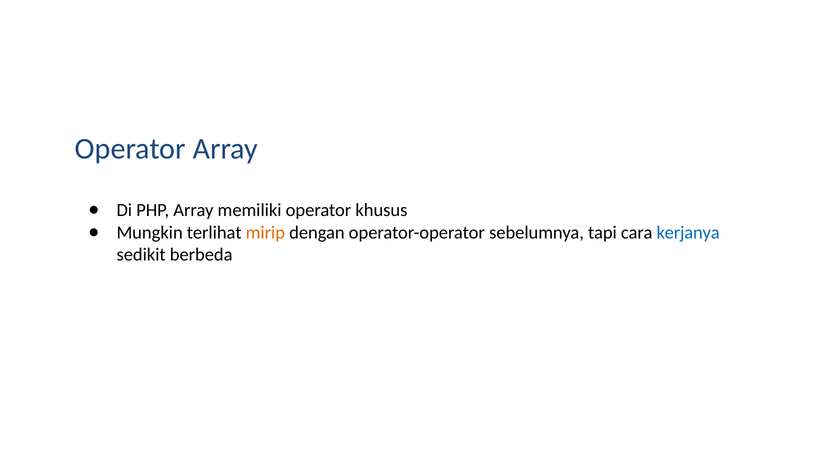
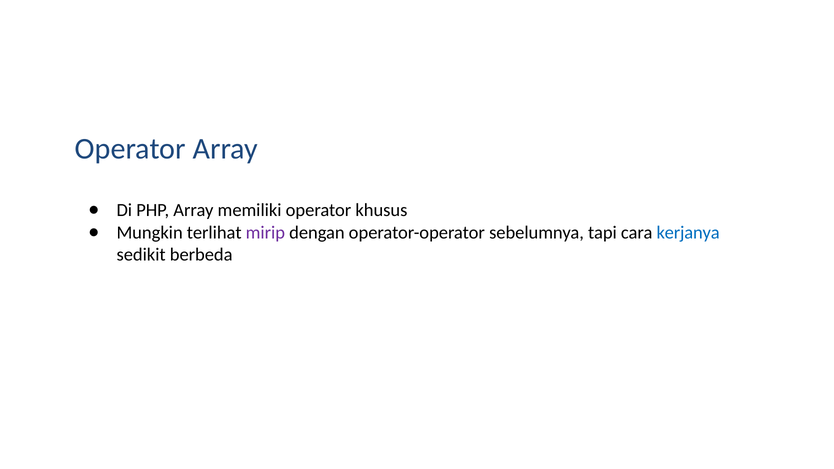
mirip colour: orange -> purple
